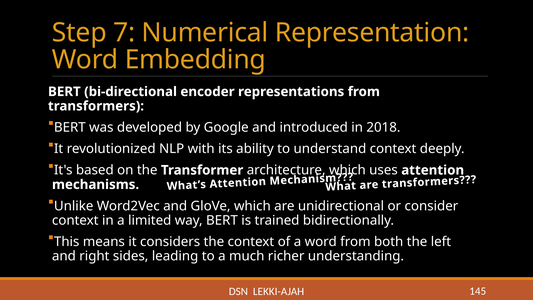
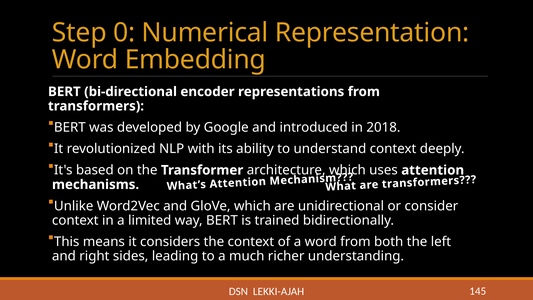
7: 7 -> 0
